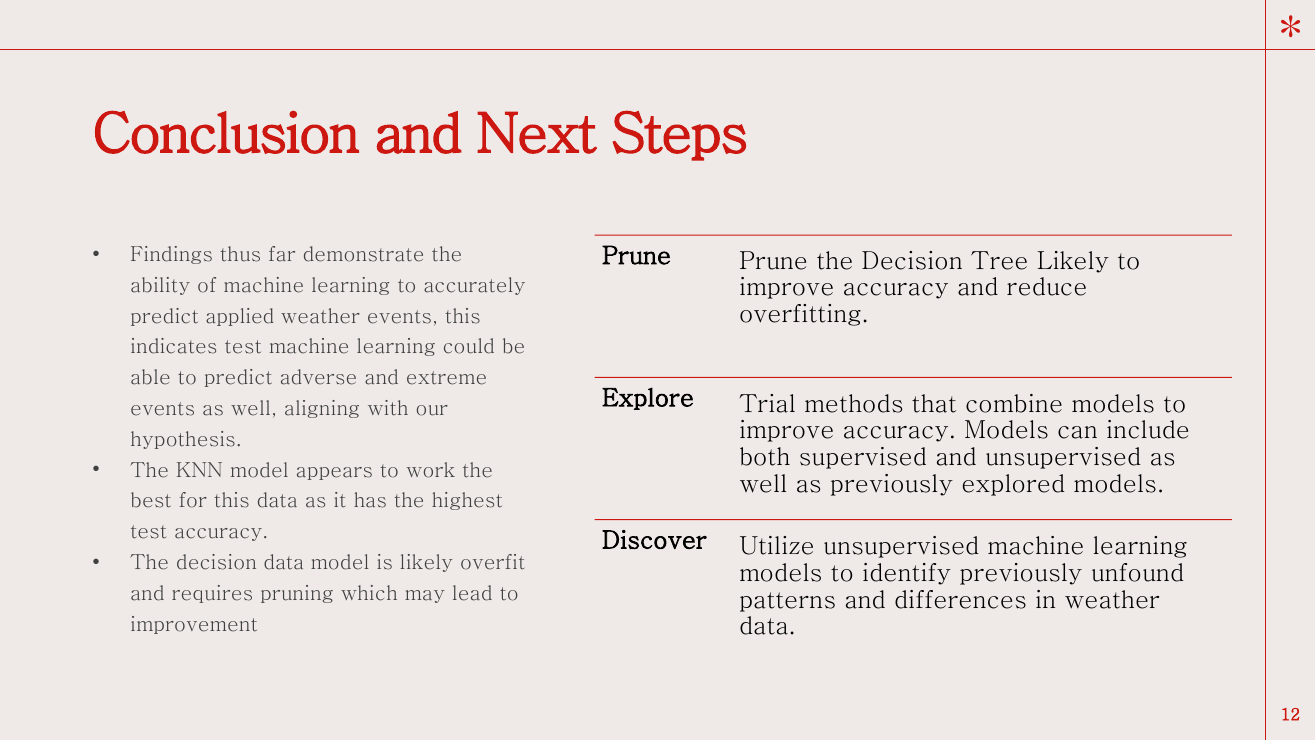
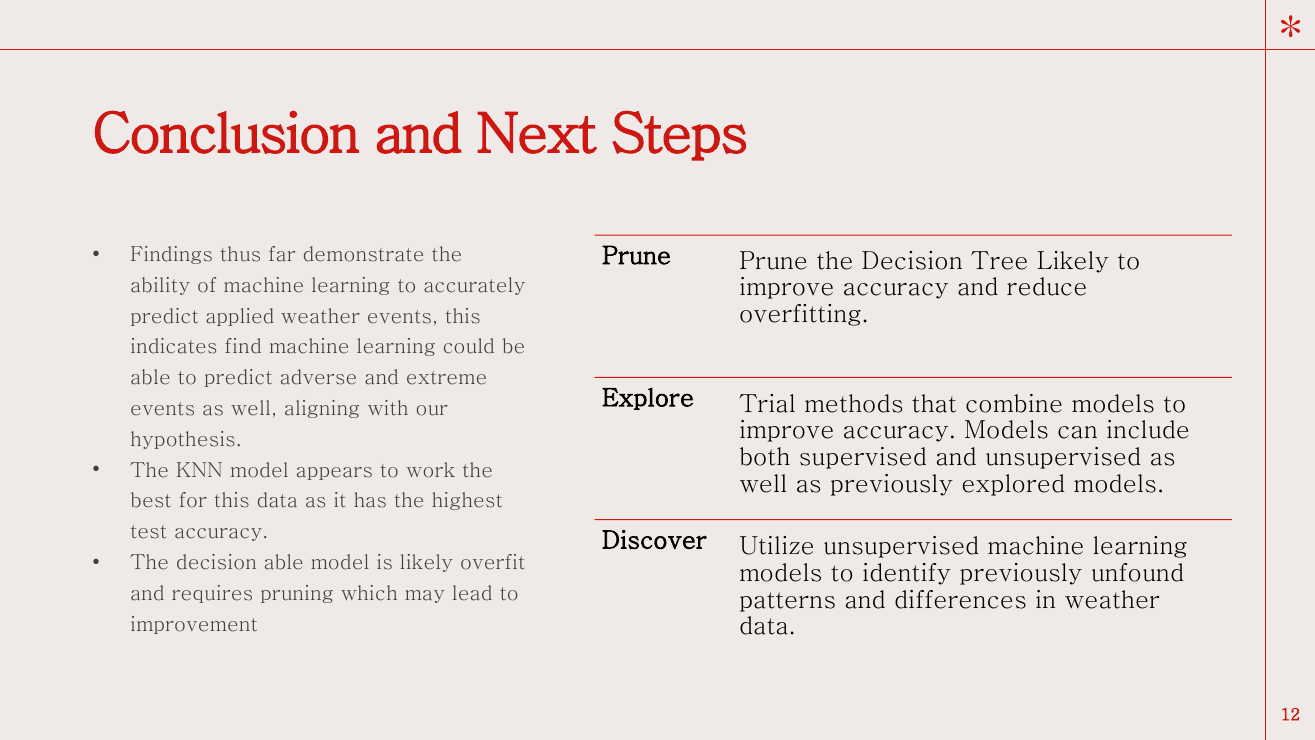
indicates test: test -> find
decision data: data -> able
